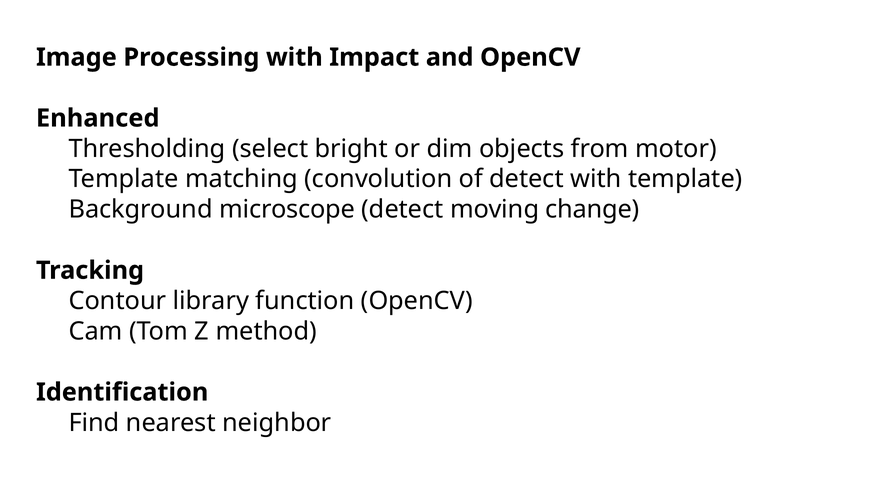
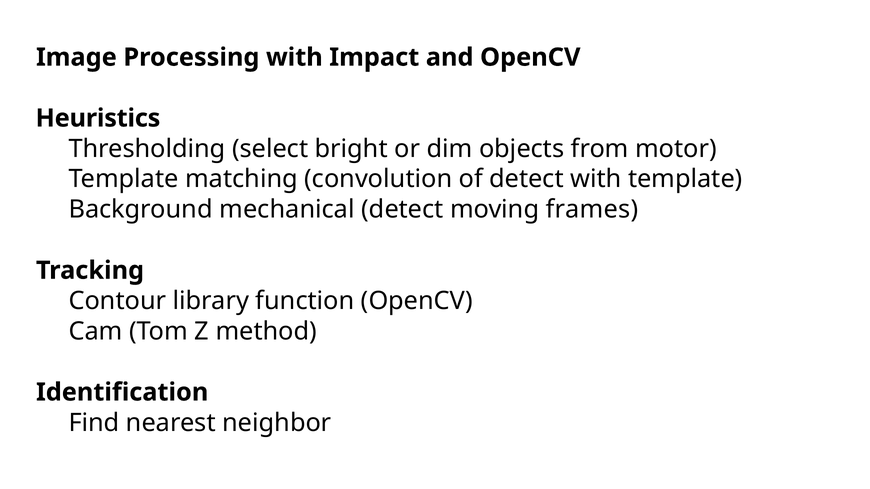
Enhanced: Enhanced -> Heuristics
microscope: microscope -> mechanical
change: change -> frames
